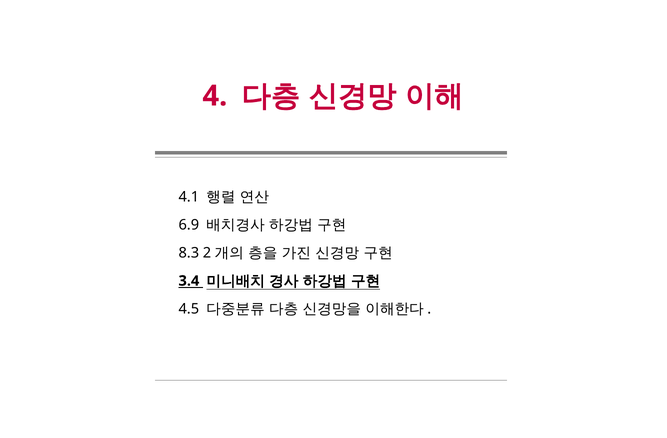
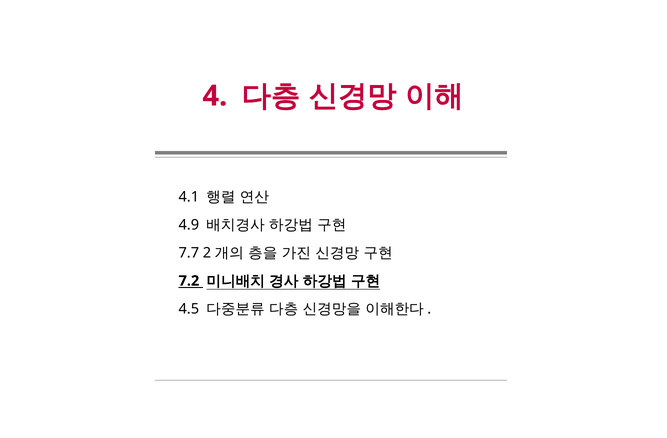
6.9: 6.9 -> 4.9
8.3: 8.3 -> 7.7
3.4: 3.4 -> 7.2
